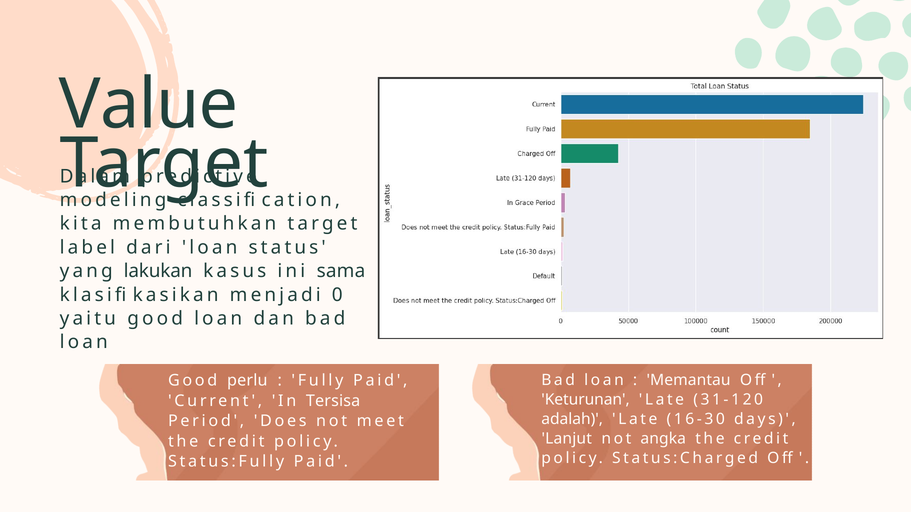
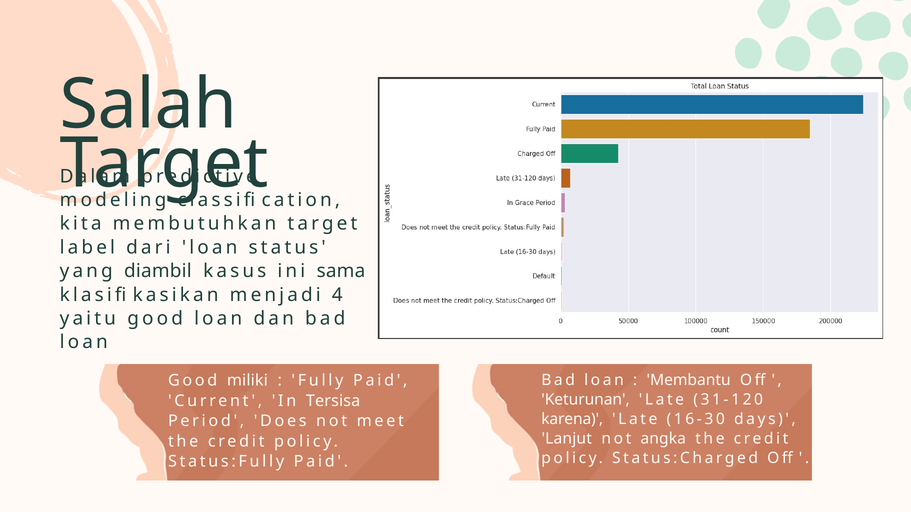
Value: Value -> Salah
lakukan: lakukan -> diambil
0: 0 -> 4
Memantau: Memantau -> Membantu
perlu: perlu -> miliki
adalah: adalah -> karena
